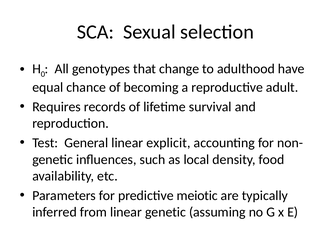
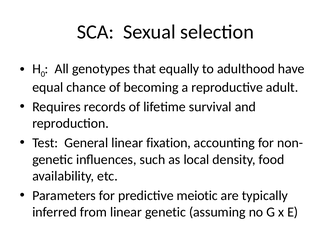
change: change -> equally
explicit: explicit -> fixation
